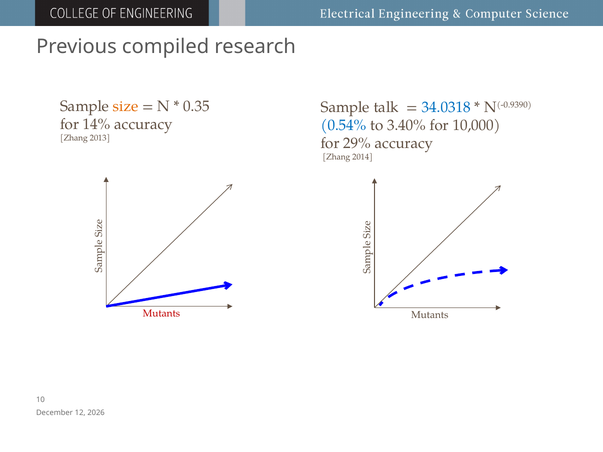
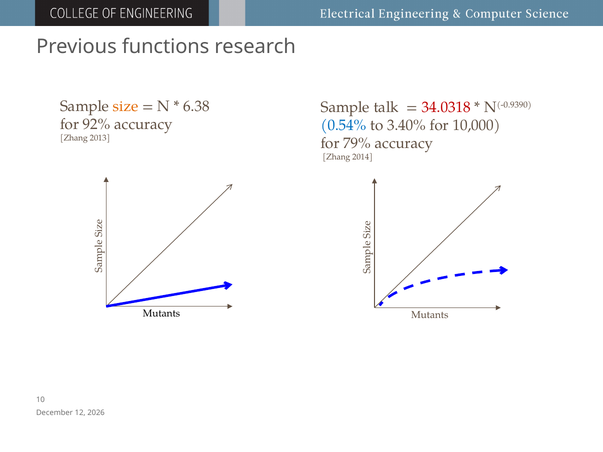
compiled: compiled -> functions
0.35: 0.35 -> 6.38
34.0318 colour: blue -> red
14%: 14% -> 92%
29%: 29% -> 79%
Mutants at (161, 314) colour: red -> black
